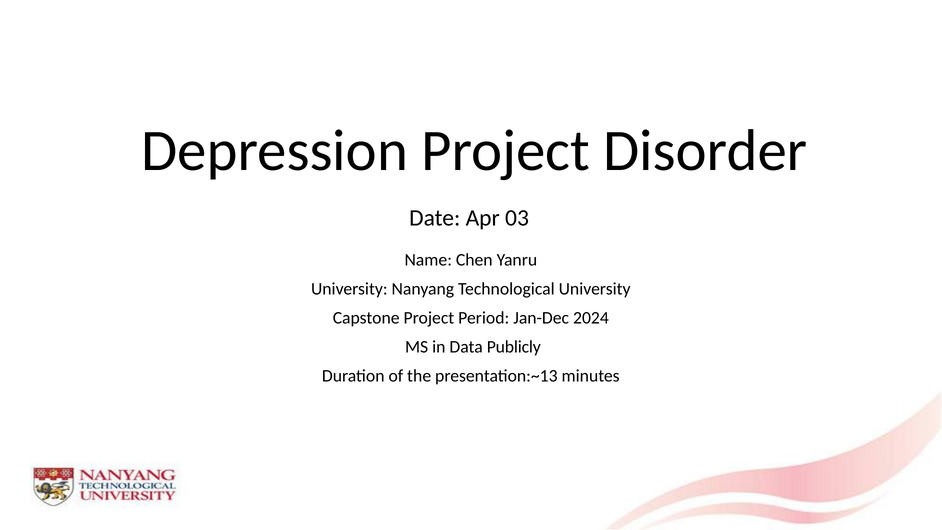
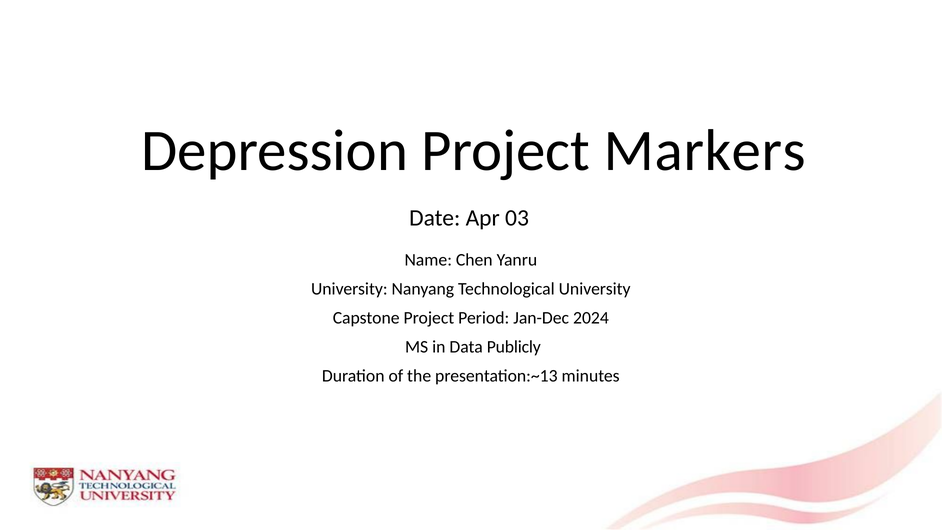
Disorder: Disorder -> Markers
